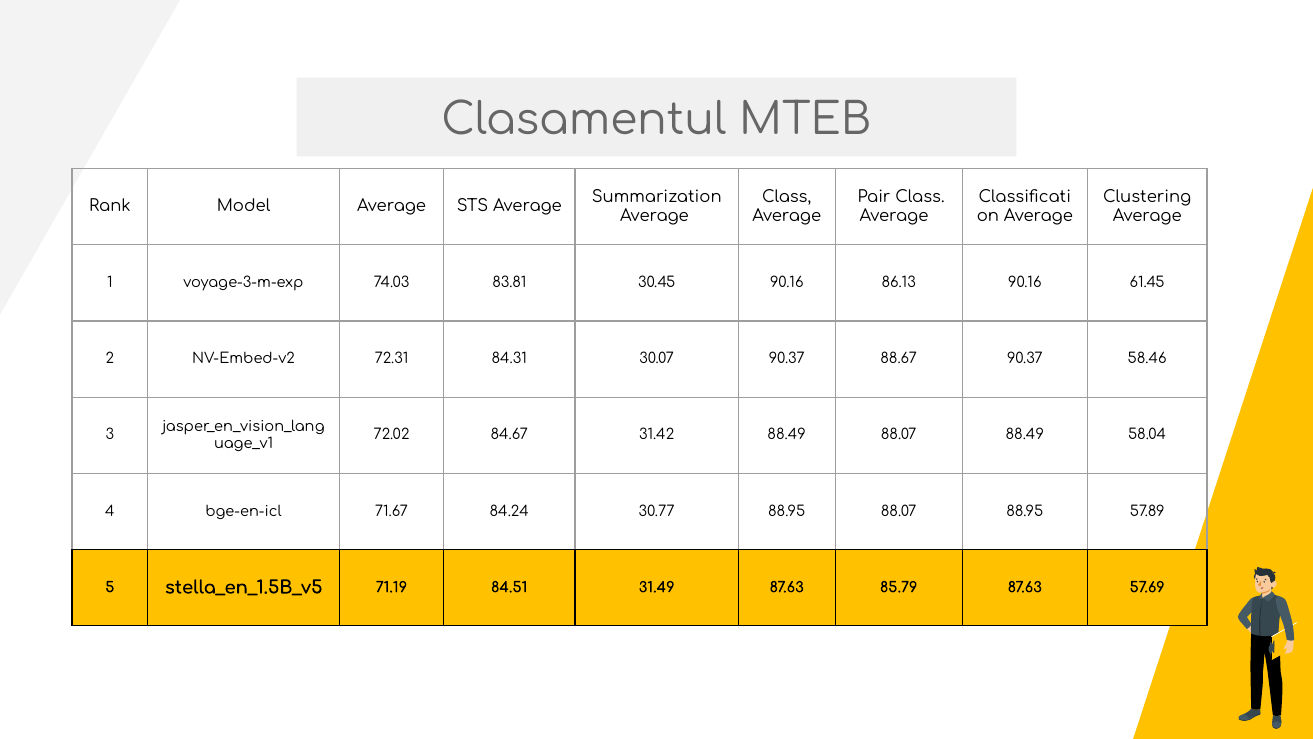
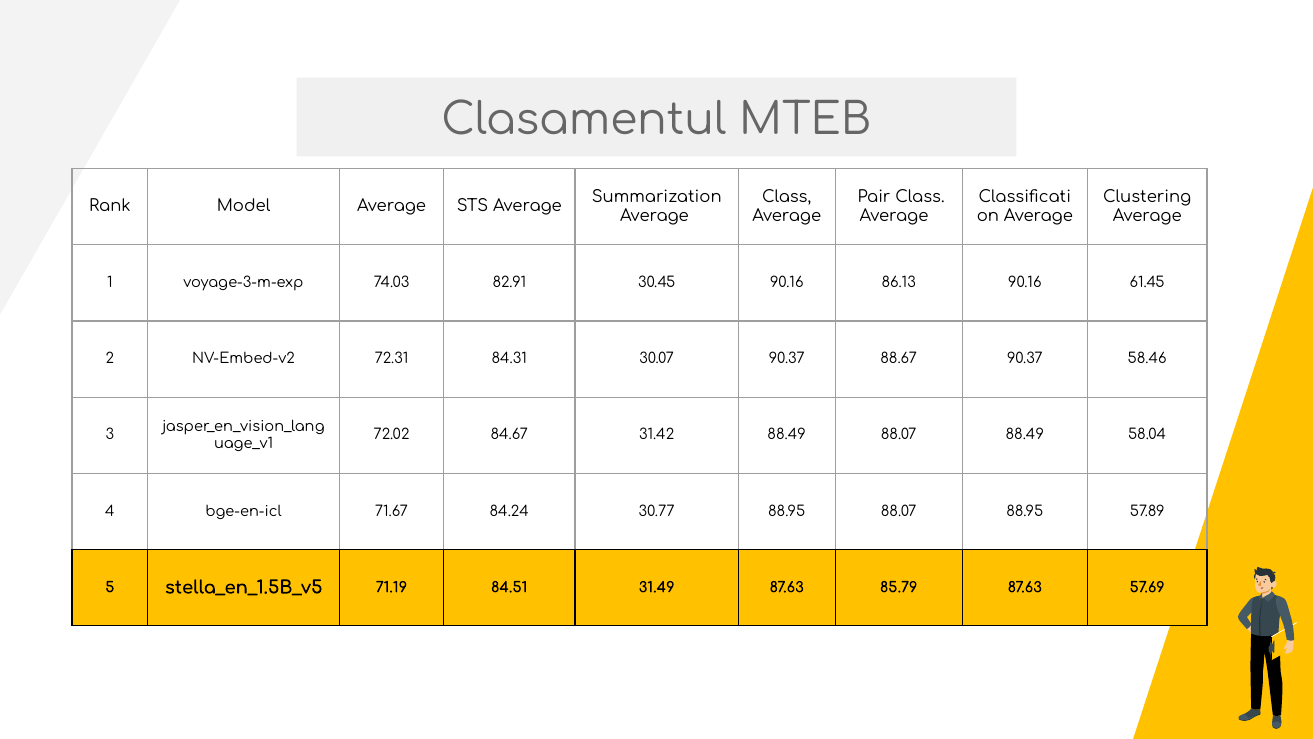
83.81: 83.81 -> 82.91
